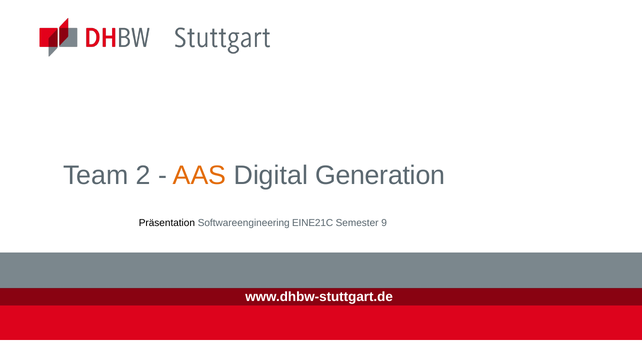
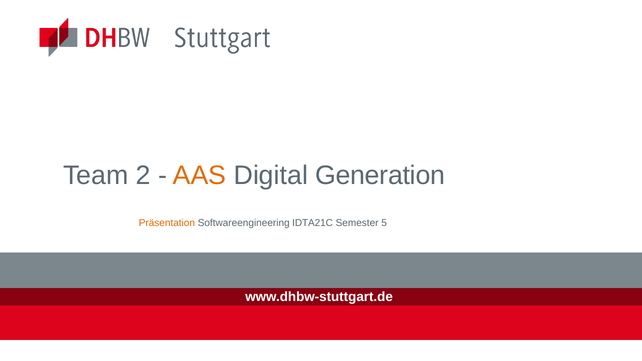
Präsentation colour: black -> orange
EINE21C: EINE21C -> IDTA21C
9: 9 -> 5
